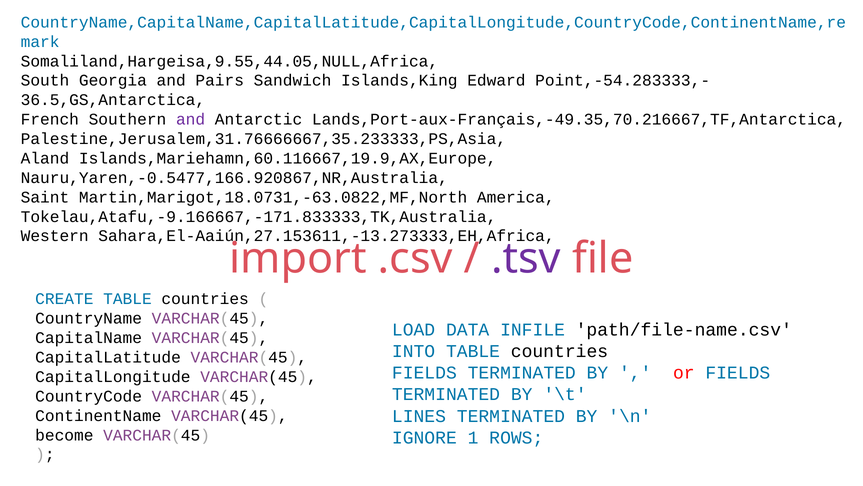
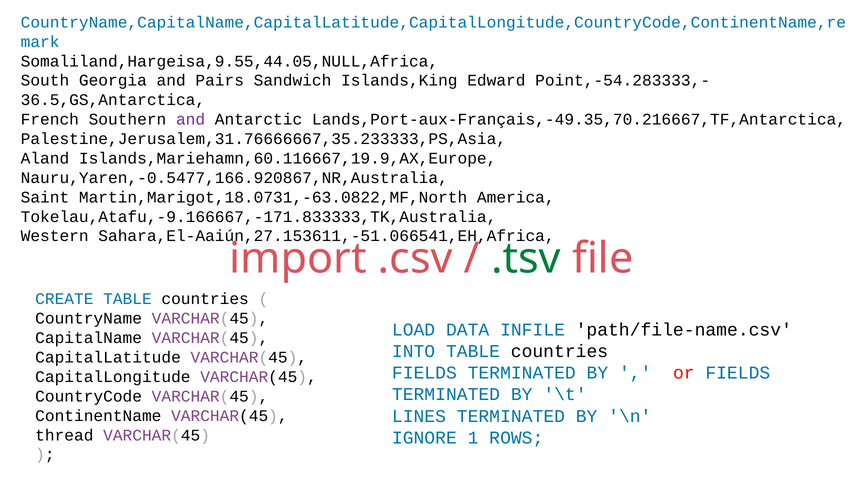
Sahara,El-Aaiún,27.153611,-13.273333,EH,Africa: Sahara,El-Aaiún,27.153611,-13.273333,EH,Africa -> Sahara,El-Aaiún,27.153611,-51.066541,EH,Africa
.tsv colour: purple -> green
become: become -> thread
